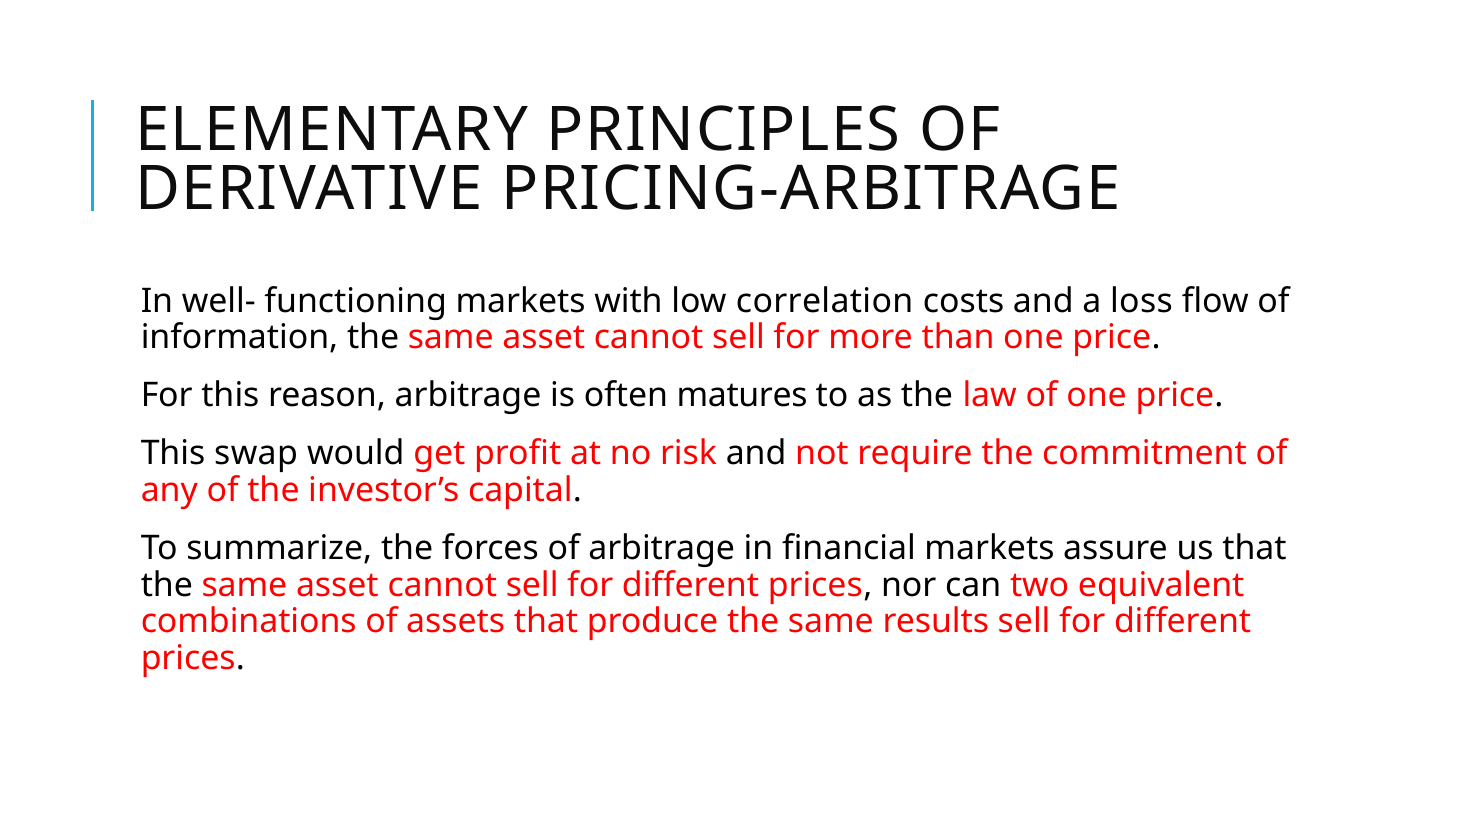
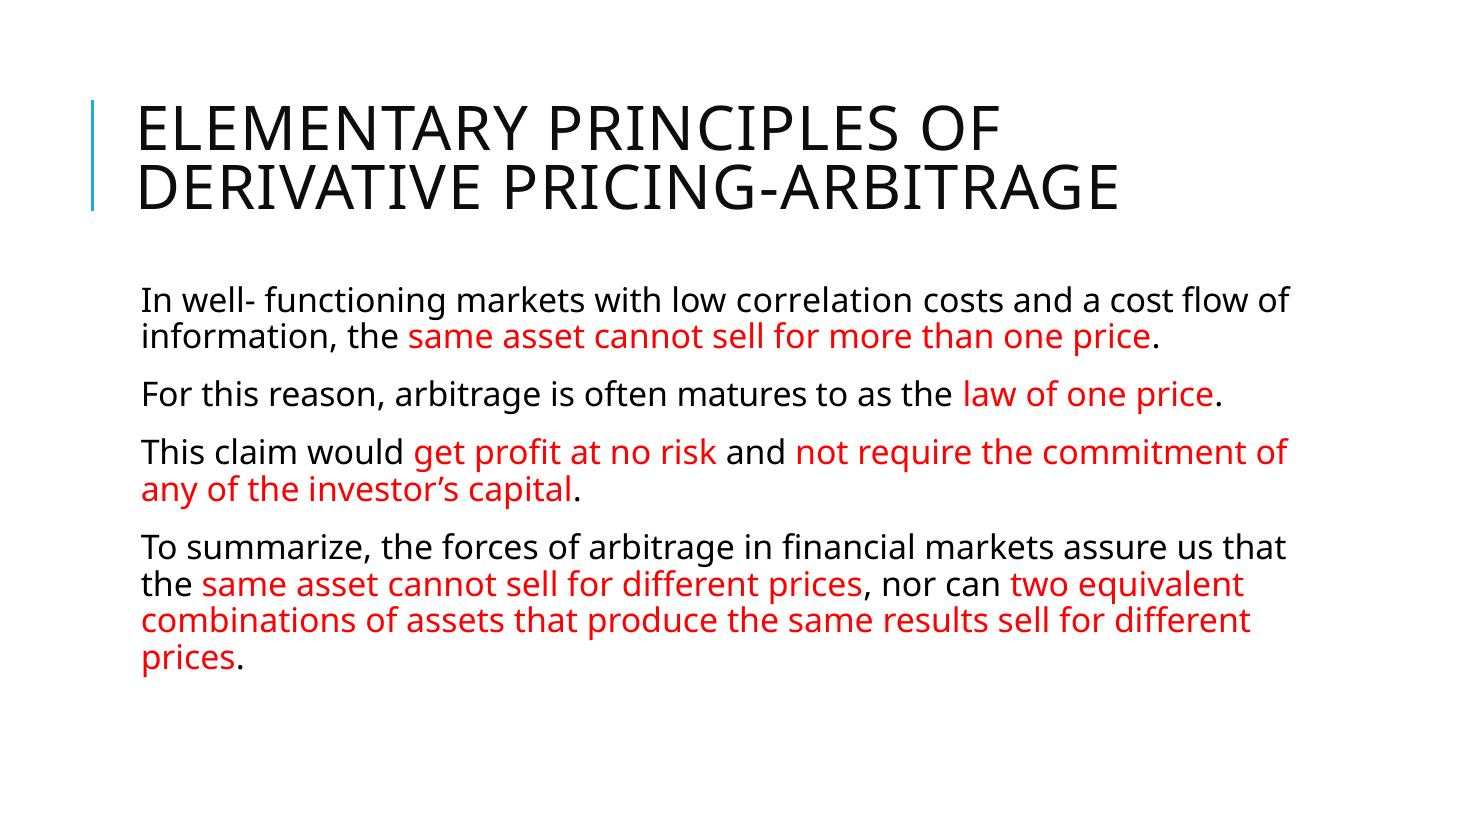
loss: loss -> cost
swap: swap -> claim
